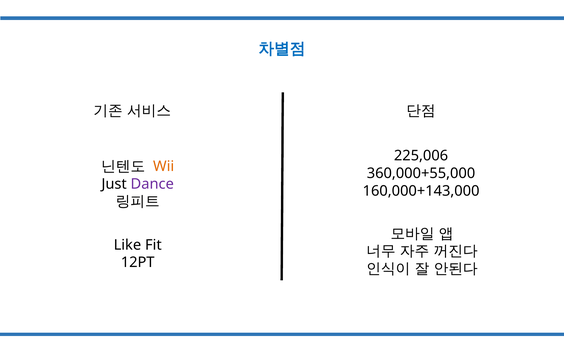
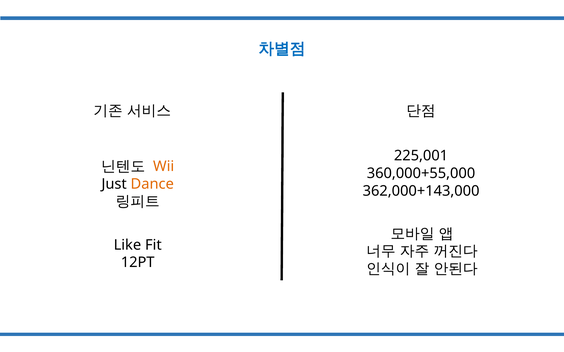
225,006: 225,006 -> 225,001
Dance colour: purple -> orange
160,000+143,000: 160,000+143,000 -> 362,000+143,000
